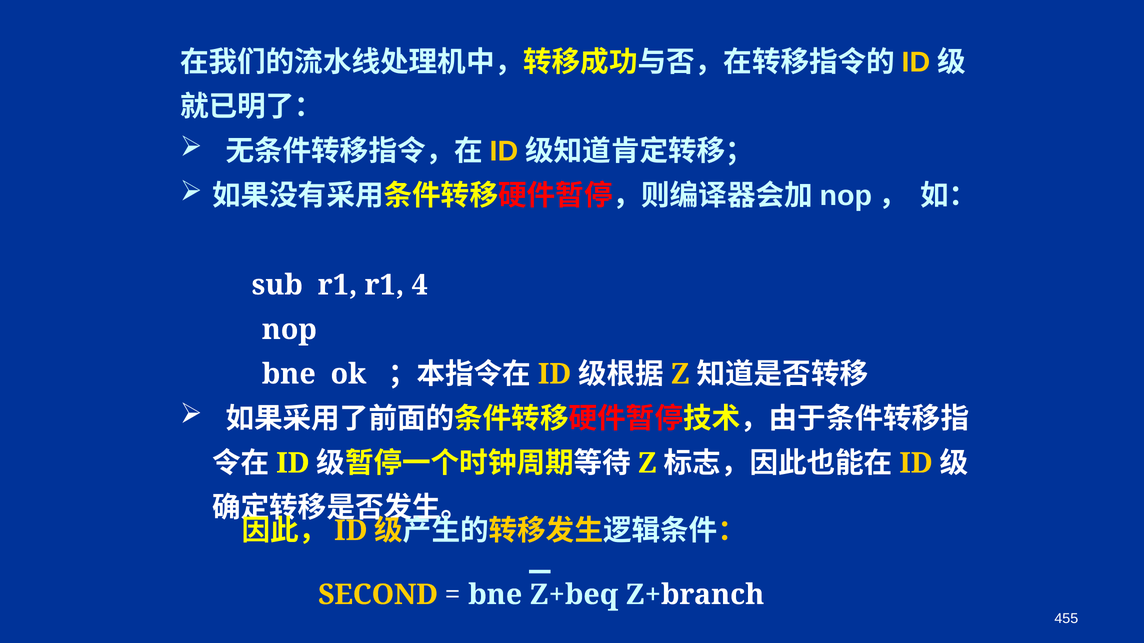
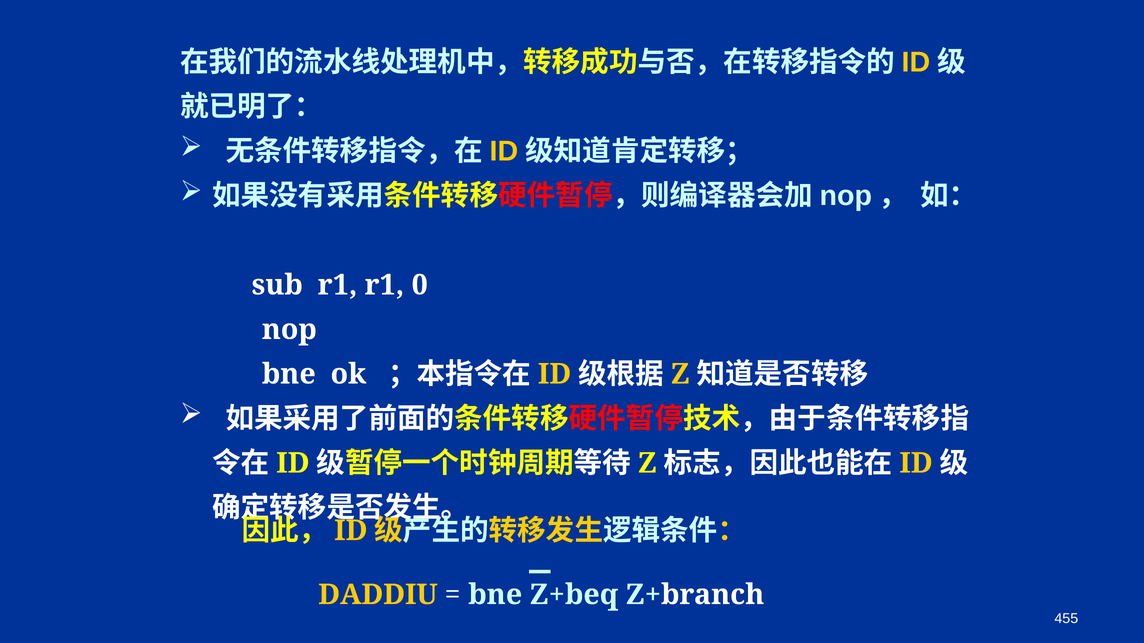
4: 4 -> 0
SECOND: SECOND -> DADDIU
